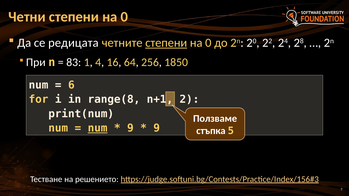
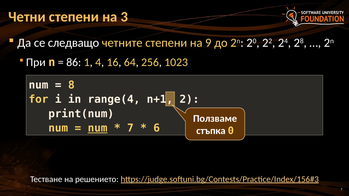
Четни степени на 0: 0 -> 3
редицата: редицата -> следващо
степени at (166, 43) underline: present -> none
0 at (208, 43): 0 -> 9
83: 83 -> 86
1850: 1850 -> 1023
6: 6 -> 8
range(8: range(8 -> range(4
9 at (130, 128): 9 -> 7
9 at (157, 128): 9 -> 6
5: 5 -> 0
